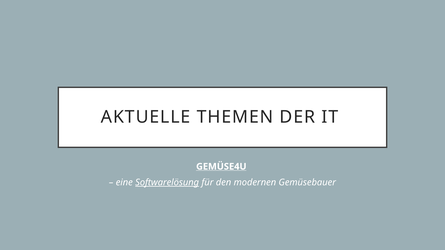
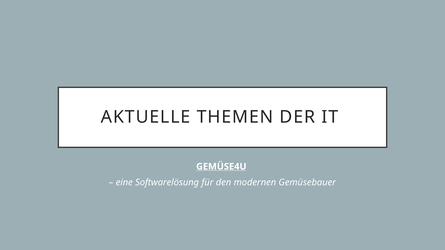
Softwarelösung underline: present -> none
